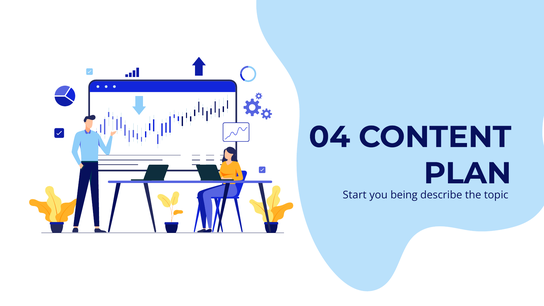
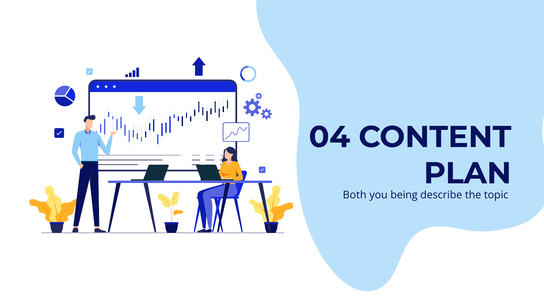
Start: Start -> Both
